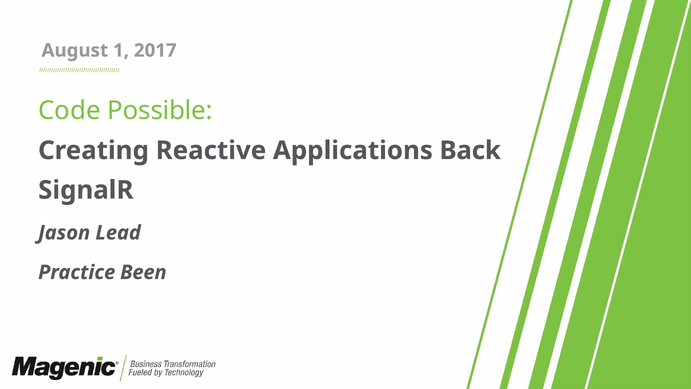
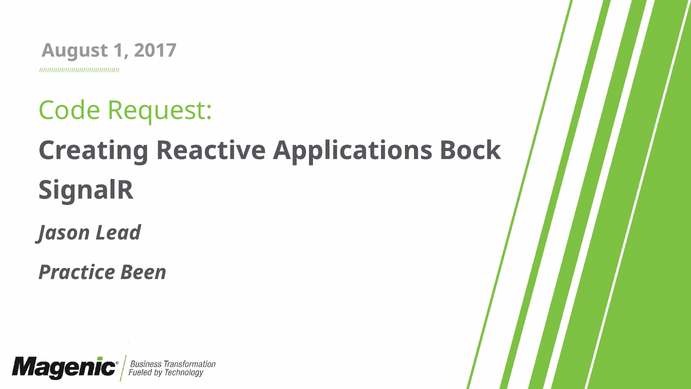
Possible: Possible -> Request
Back: Back -> Bock
